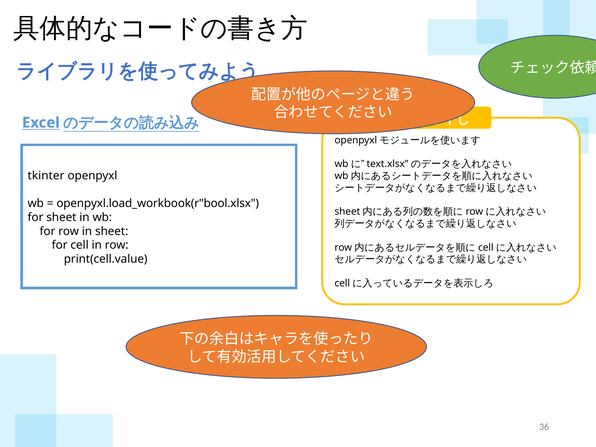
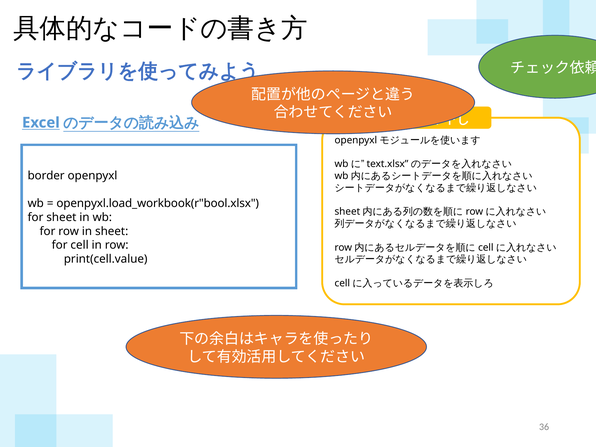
tkinter: tkinter -> border
